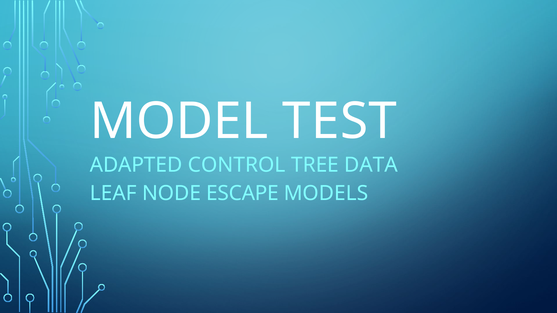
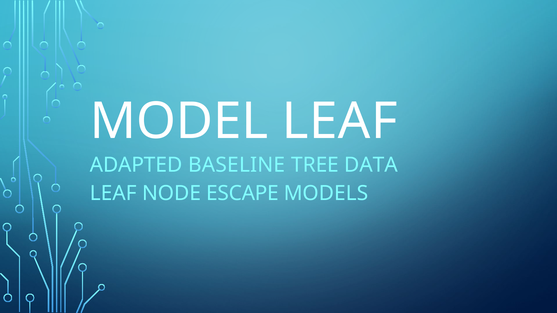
MODEL TEST: TEST -> LEAF
CONTROL: CONTROL -> BASELINE
